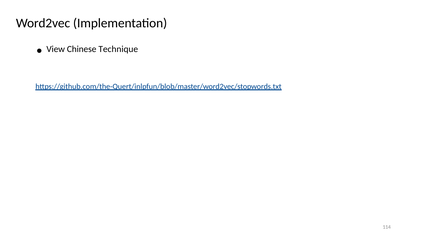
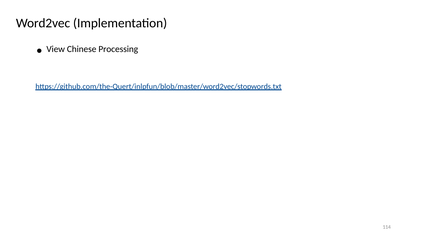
Technique: Technique -> Processing
